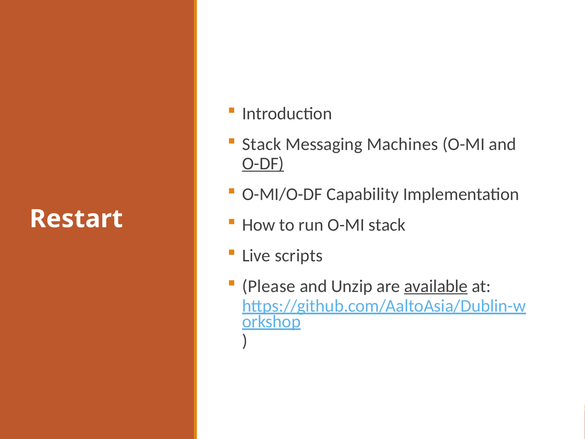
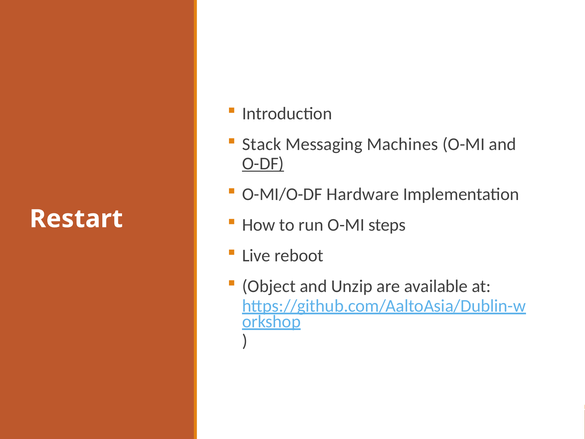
Capability: Capability -> Hardware
O-MI stack: stack -> steps
scripts: scripts -> reboot
Please: Please -> Object
available underline: present -> none
